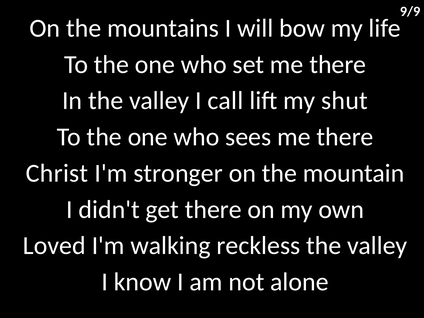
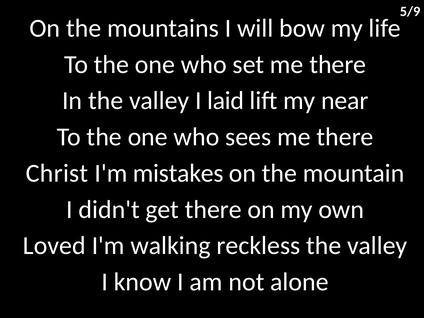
9/9: 9/9 -> 5/9
call: call -> laid
shut: shut -> near
stronger: stronger -> mistakes
